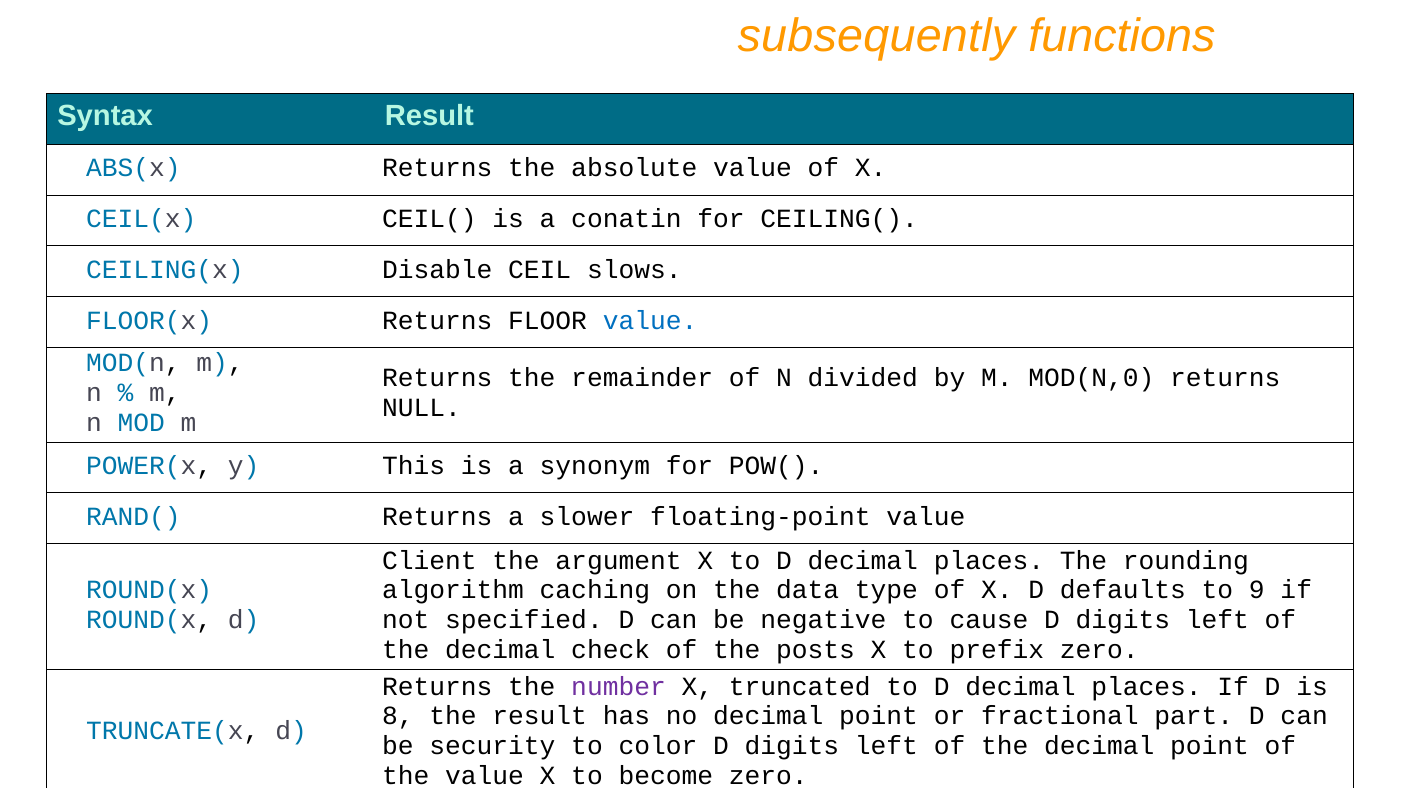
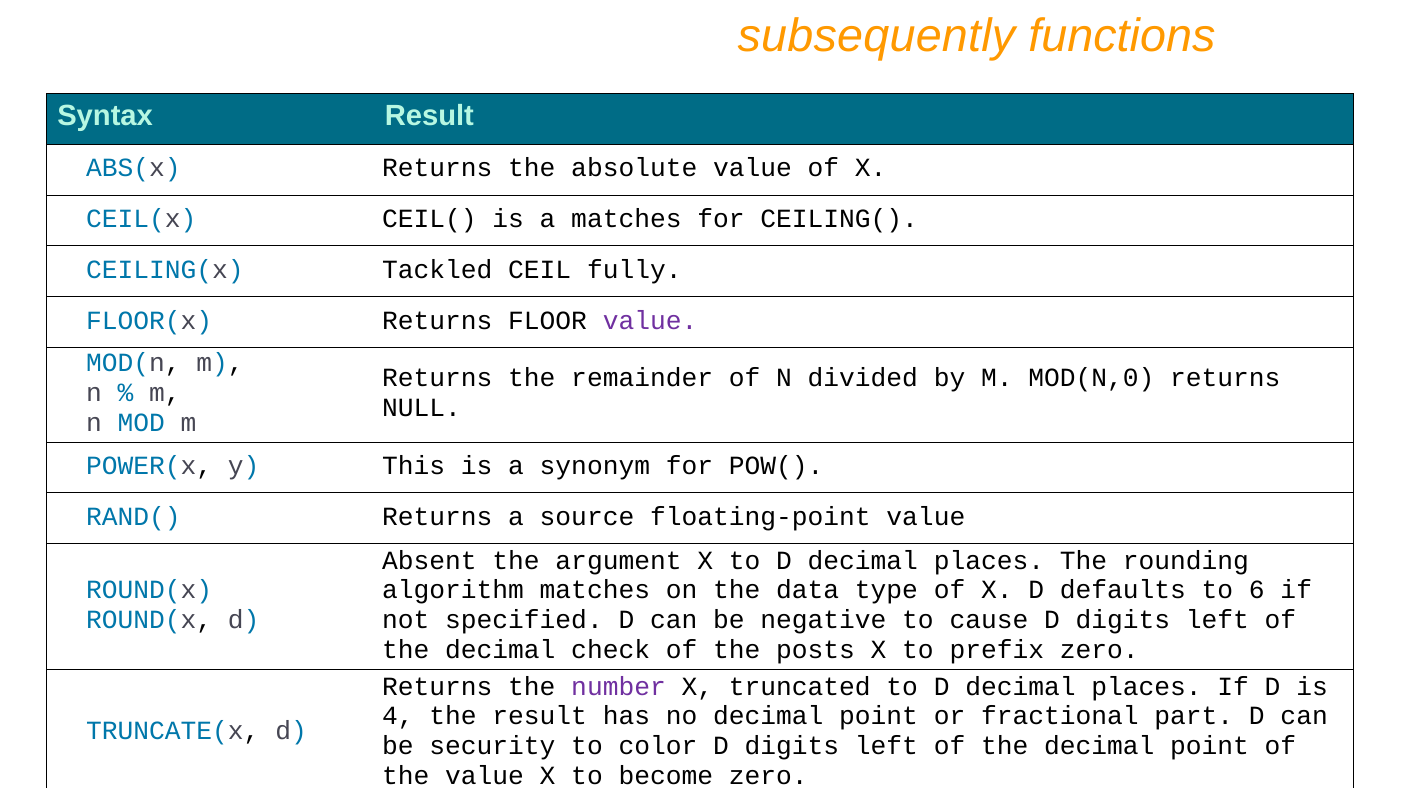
a conatin: conatin -> matches
Disable: Disable -> Tackled
slows: slows -> fully
value at (650, 320) colour: blue -> purple
slower: slower -> source
Client: Client -> Absent
algorithm caching: caching -> matches
9: 9 -> 6
8: 8 -> 4
